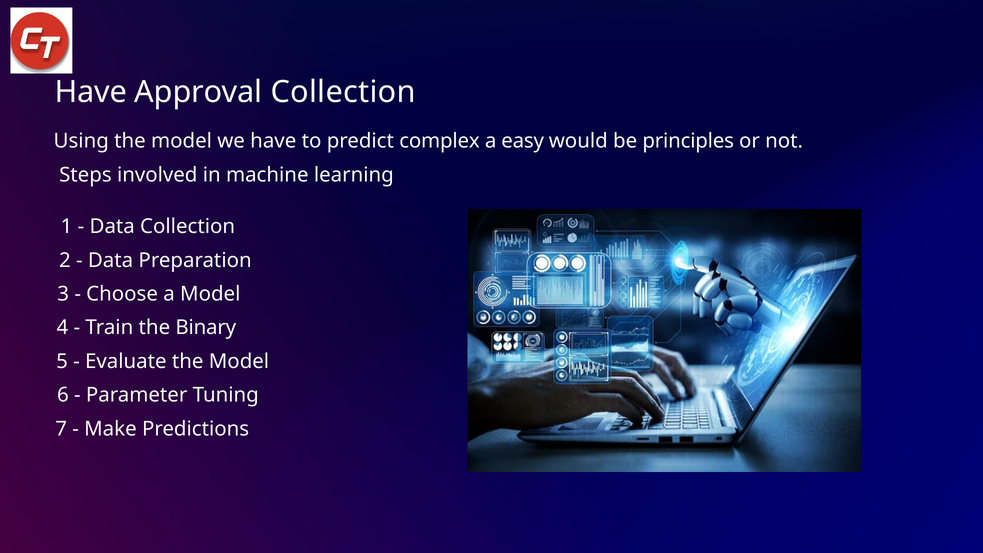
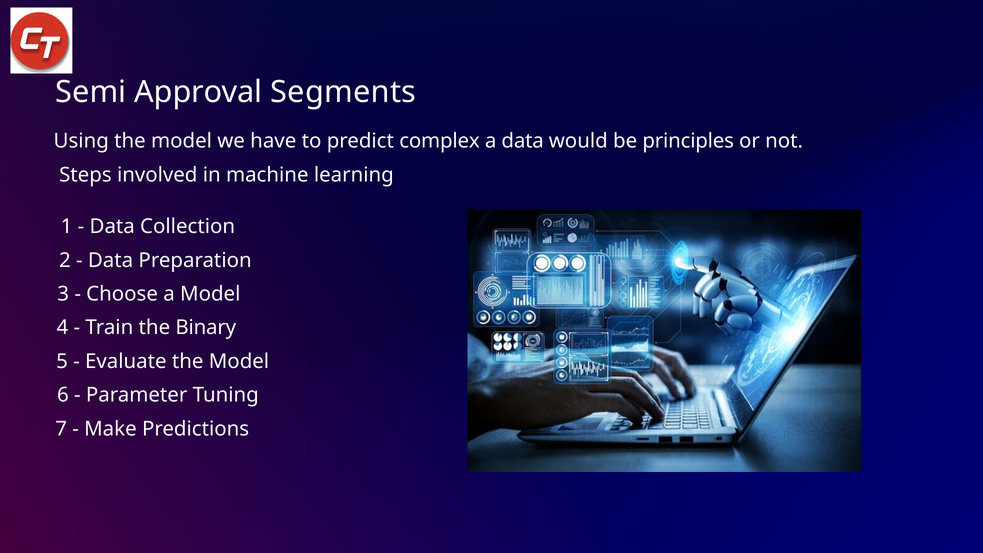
Have at (91, 92): Have -> Semi
Approval Collection: Collection -> Segments
a easy: easy -> data
